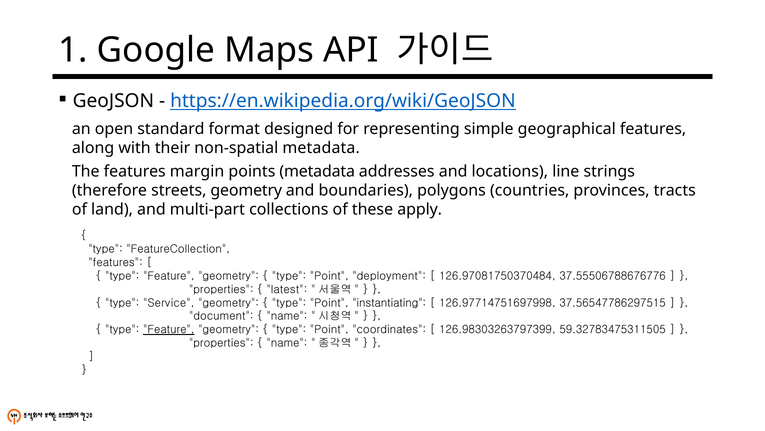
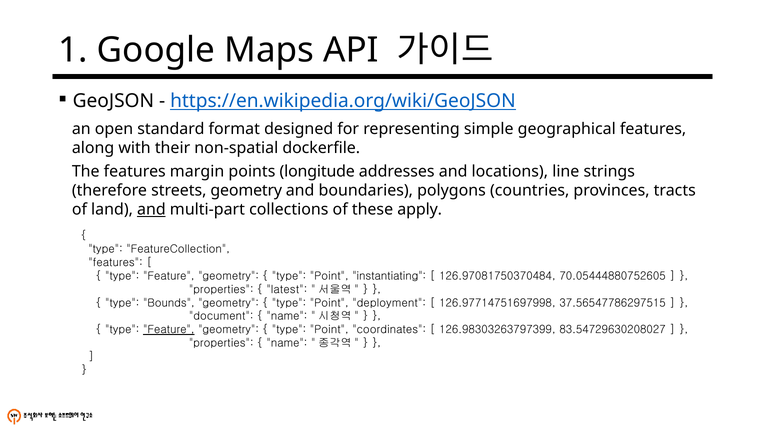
non-spatial metadata: metadata -> dockerfile
points metadata: metadata -> longitude
and at (151, 209) underline: none -> present
deployment: deployment -> instantiating
37.55506788676776: 37.55506788676776 -> 70.05444880752605
Service: Service -> Bounds
instantiating: instantiating -> deployment
59.32783475311505: 59.32783475311505 -> 83.54729630208027
